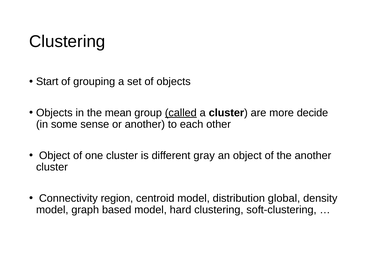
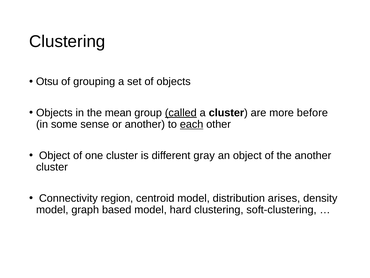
Start: Start -> Otsu
decide: decide -> before
each underline: none -> present
global: global -> arises
